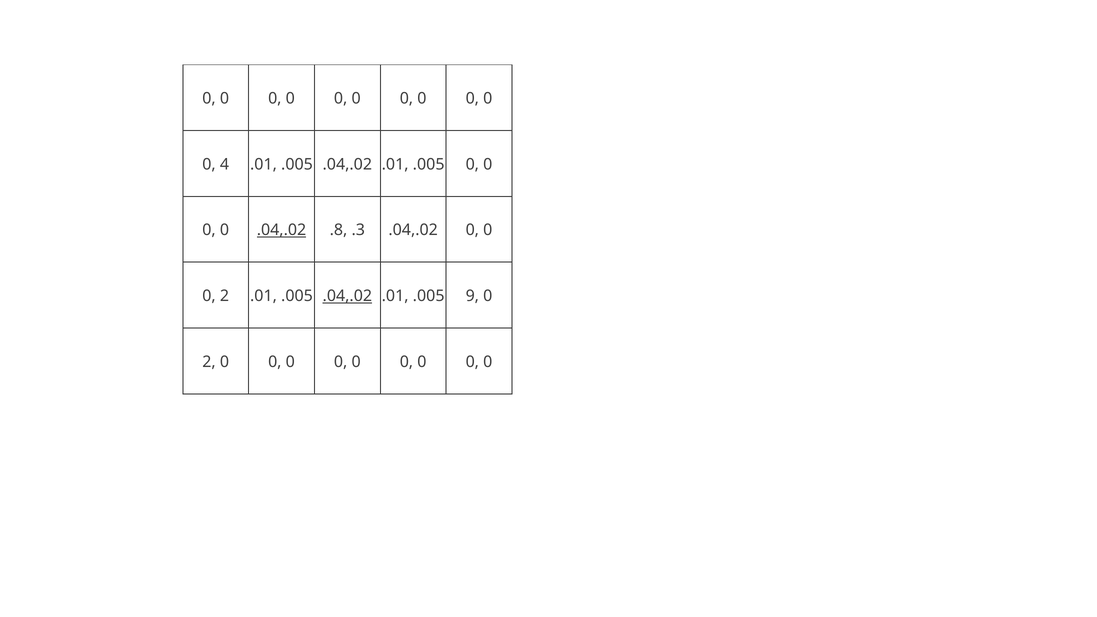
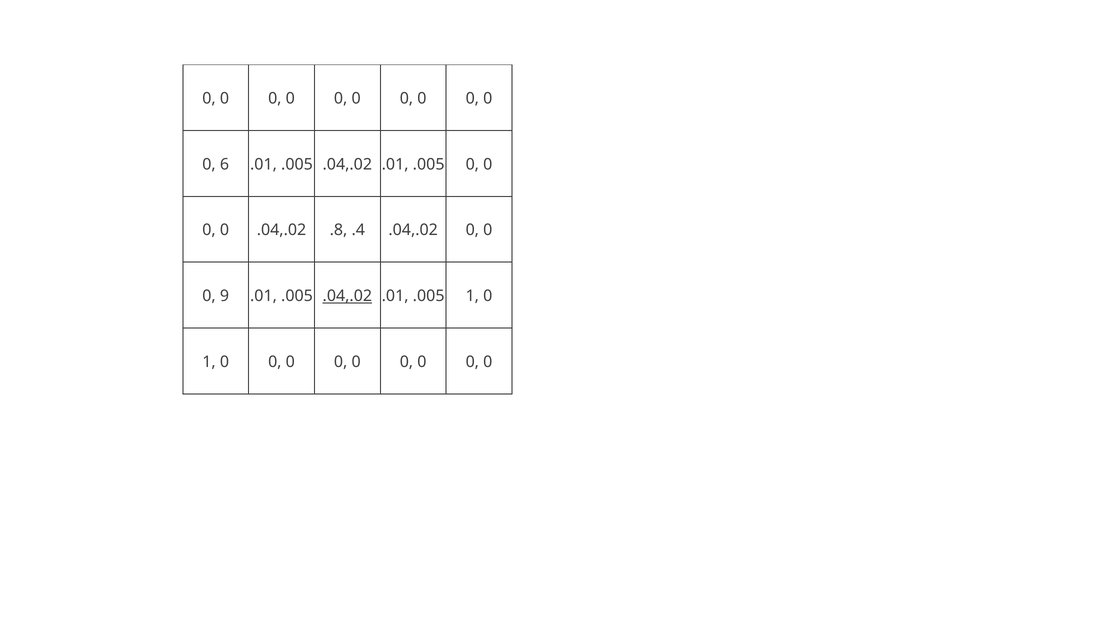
4: 4 -> 6
.04,.02 at (282, 230) underline: present -> none
.3: .3 -> .4
2 at (224, 296): 2 -> 9
.005 9: 9 -> 1
2 at (209, 362): 2 -> 1
